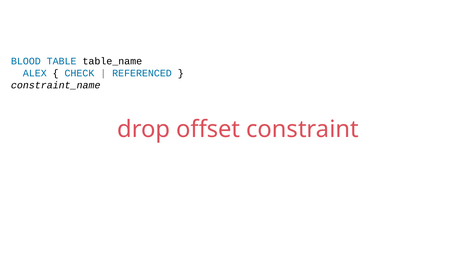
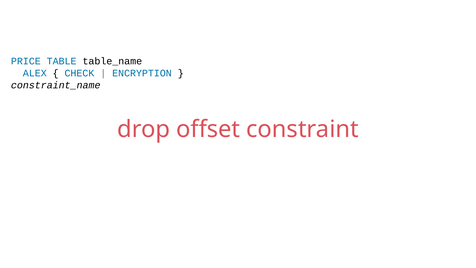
BLOOD: BLOOD -> PRICE
REFERENCED: REFERENCED -> ENCRYPTION
